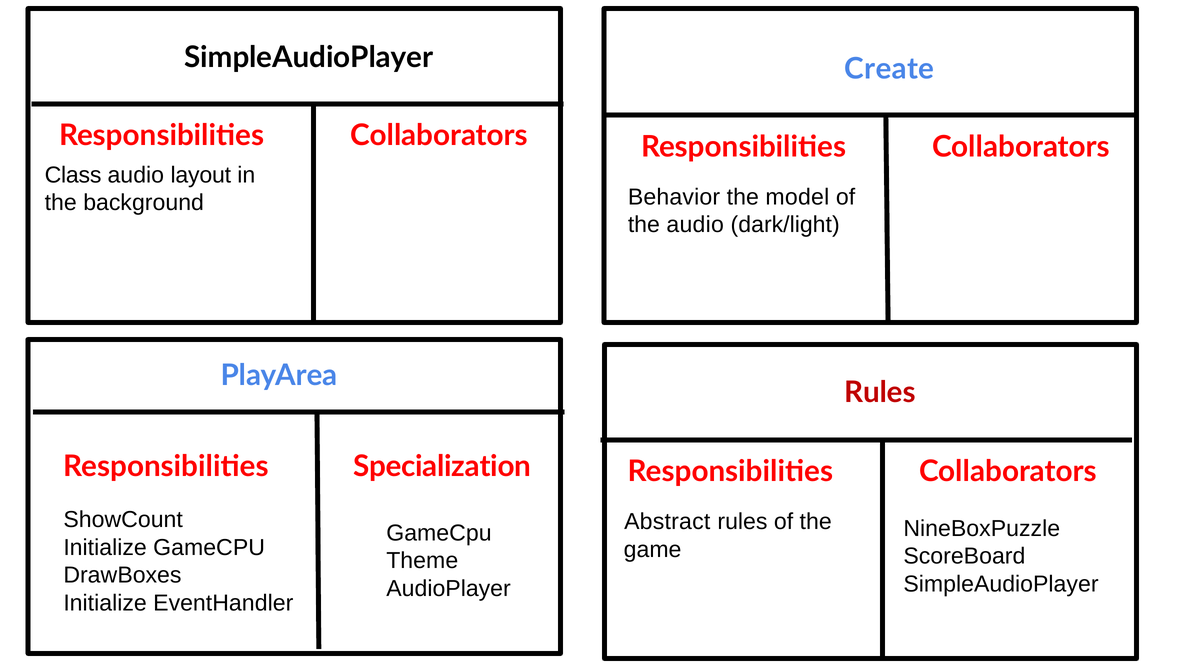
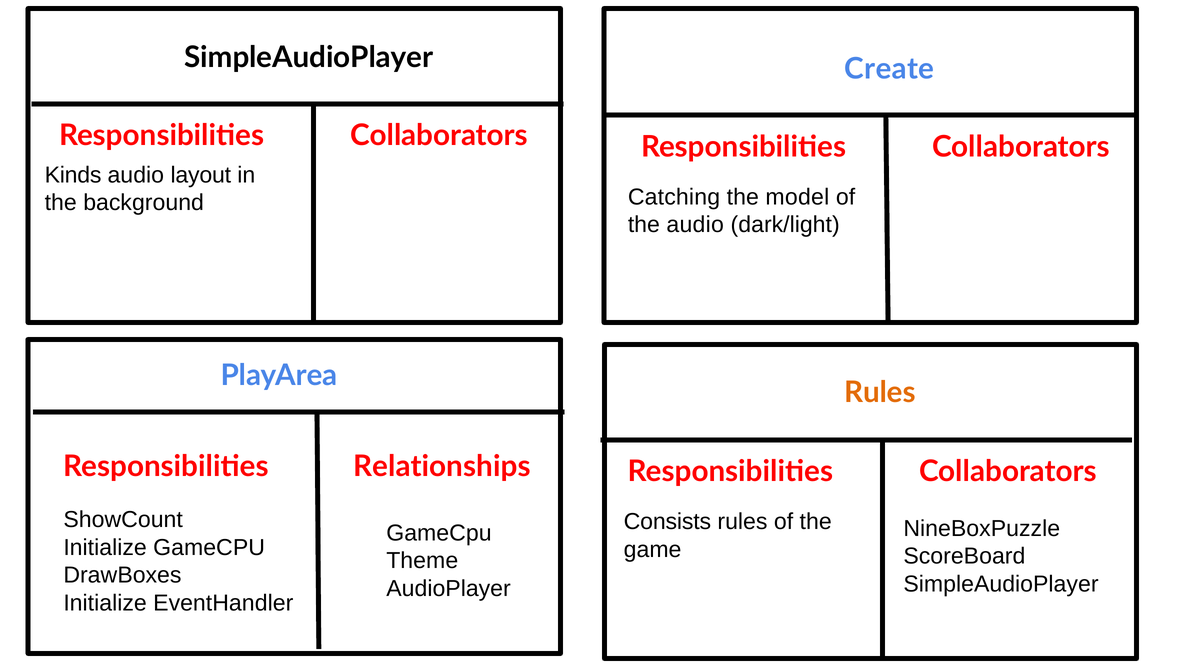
Class: Class -> Kinds
Behavior: Behavior -> Catching
Rules at (880, 392) colour: red -> orange
Specialization: Specialization -> Relationships
Abstract: Abstract -> Consists
